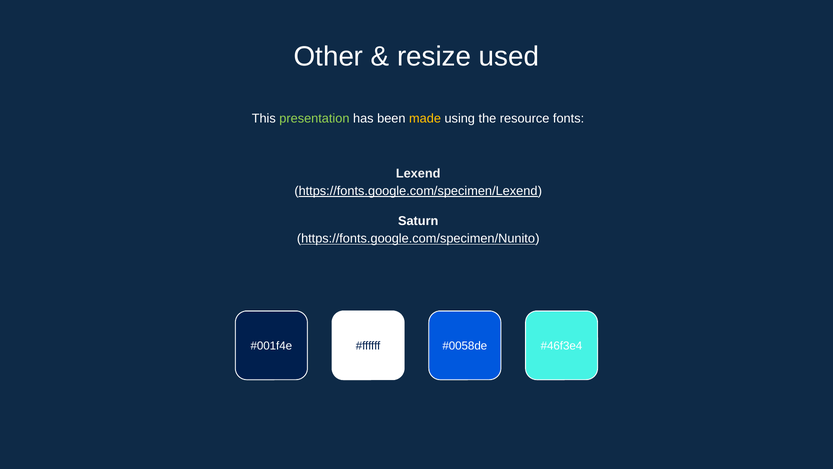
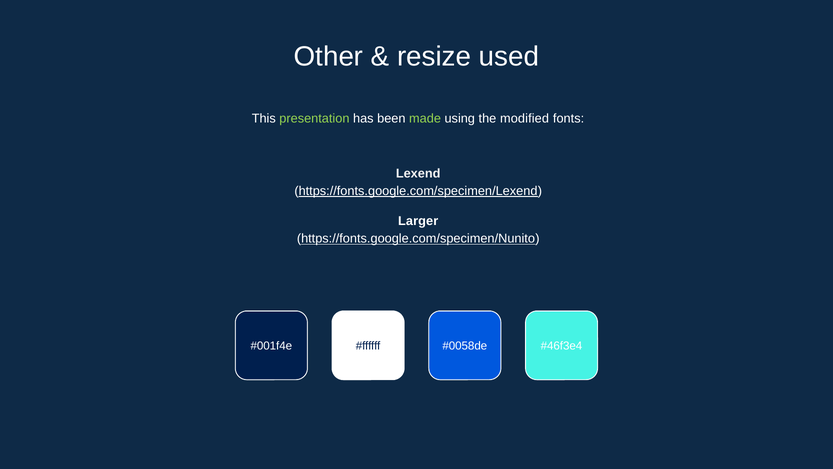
made colour: yellow -> light green
resource: resource -> modified
Saturn: Saturn -> Larger
